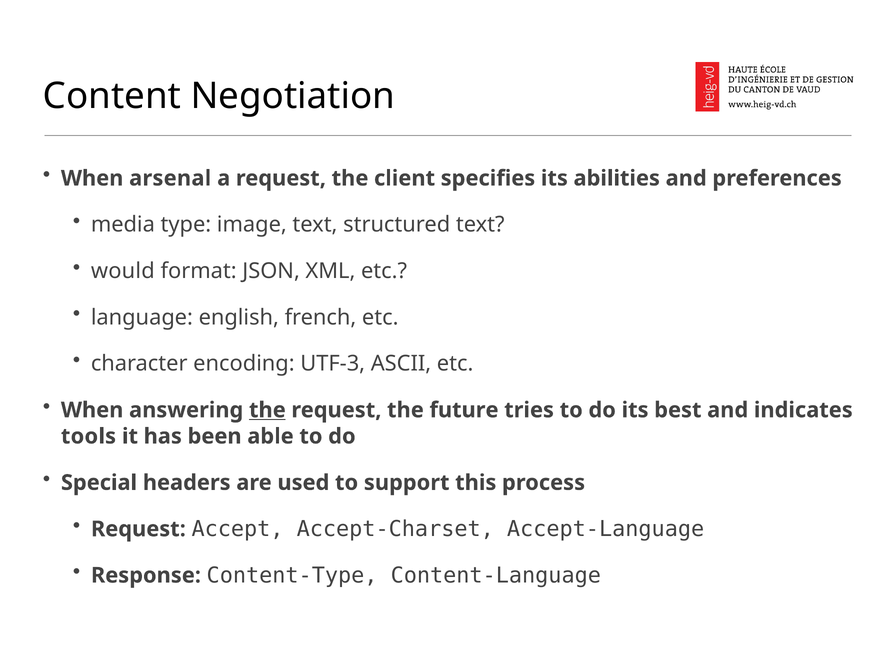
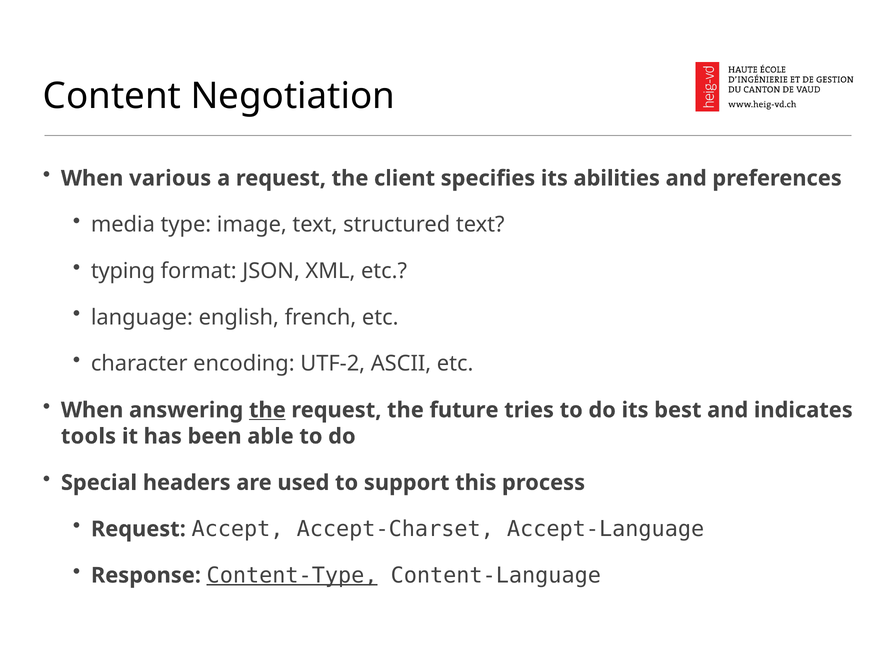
arsenal: arsenal -> various
would: would -> typing
UTF-3: UTF-3 -> UTF-2
Content-Type underline: none -> present
